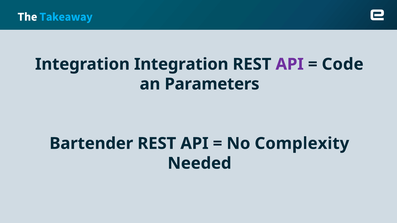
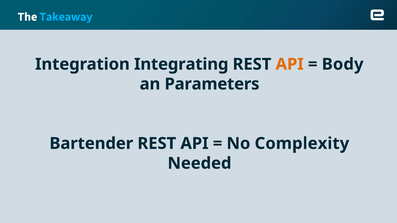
Integration Integration: Integration -> Integrating
API at (290, 64) colour: purple -> orange
Code: Code -> Body
